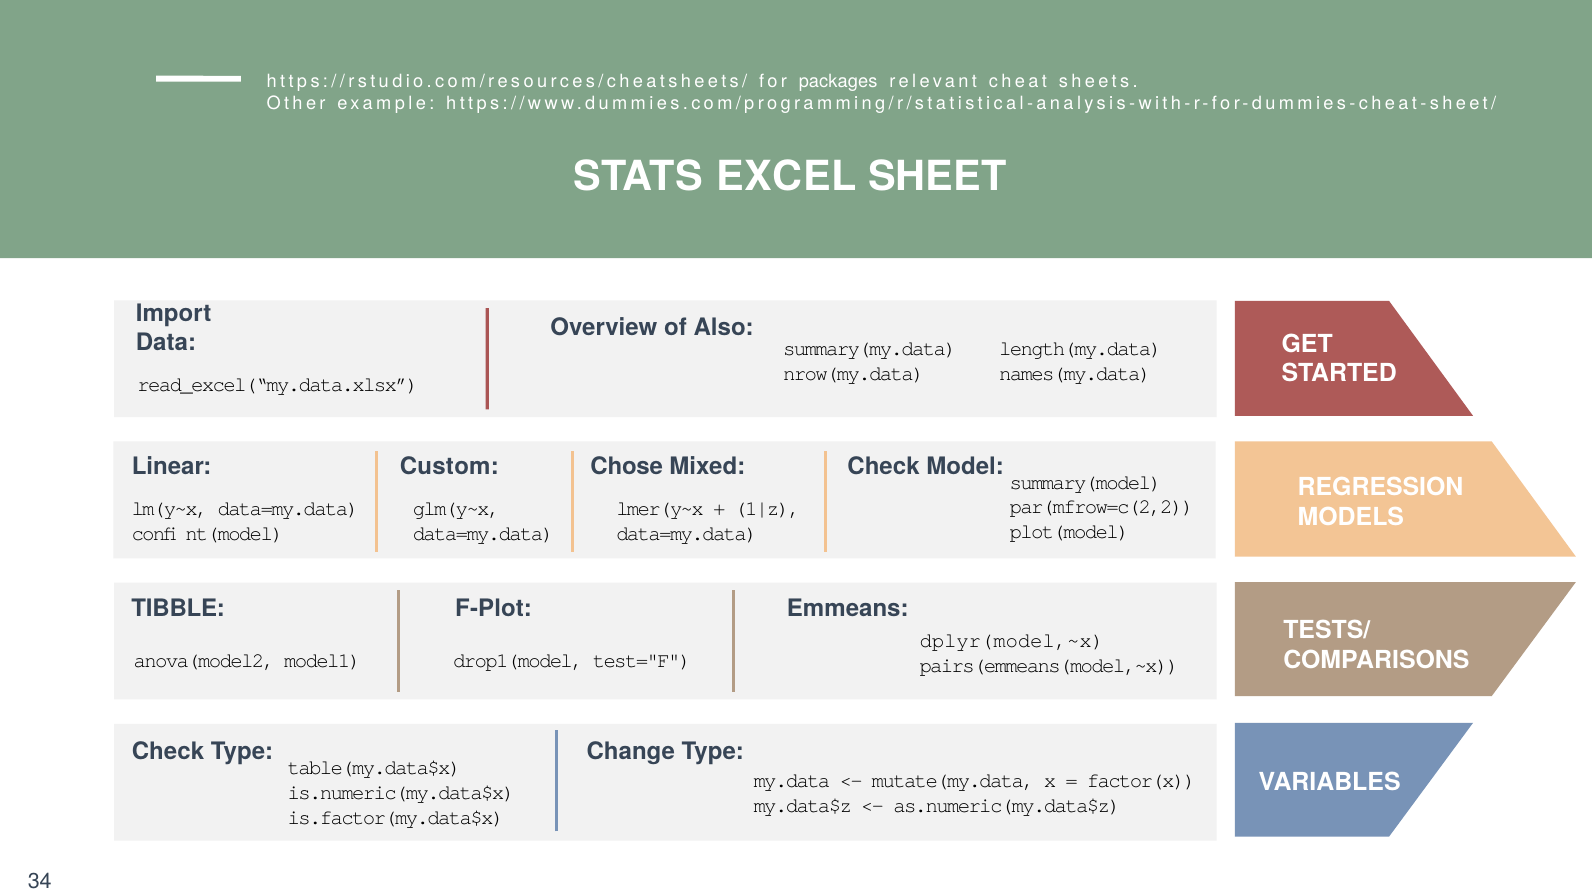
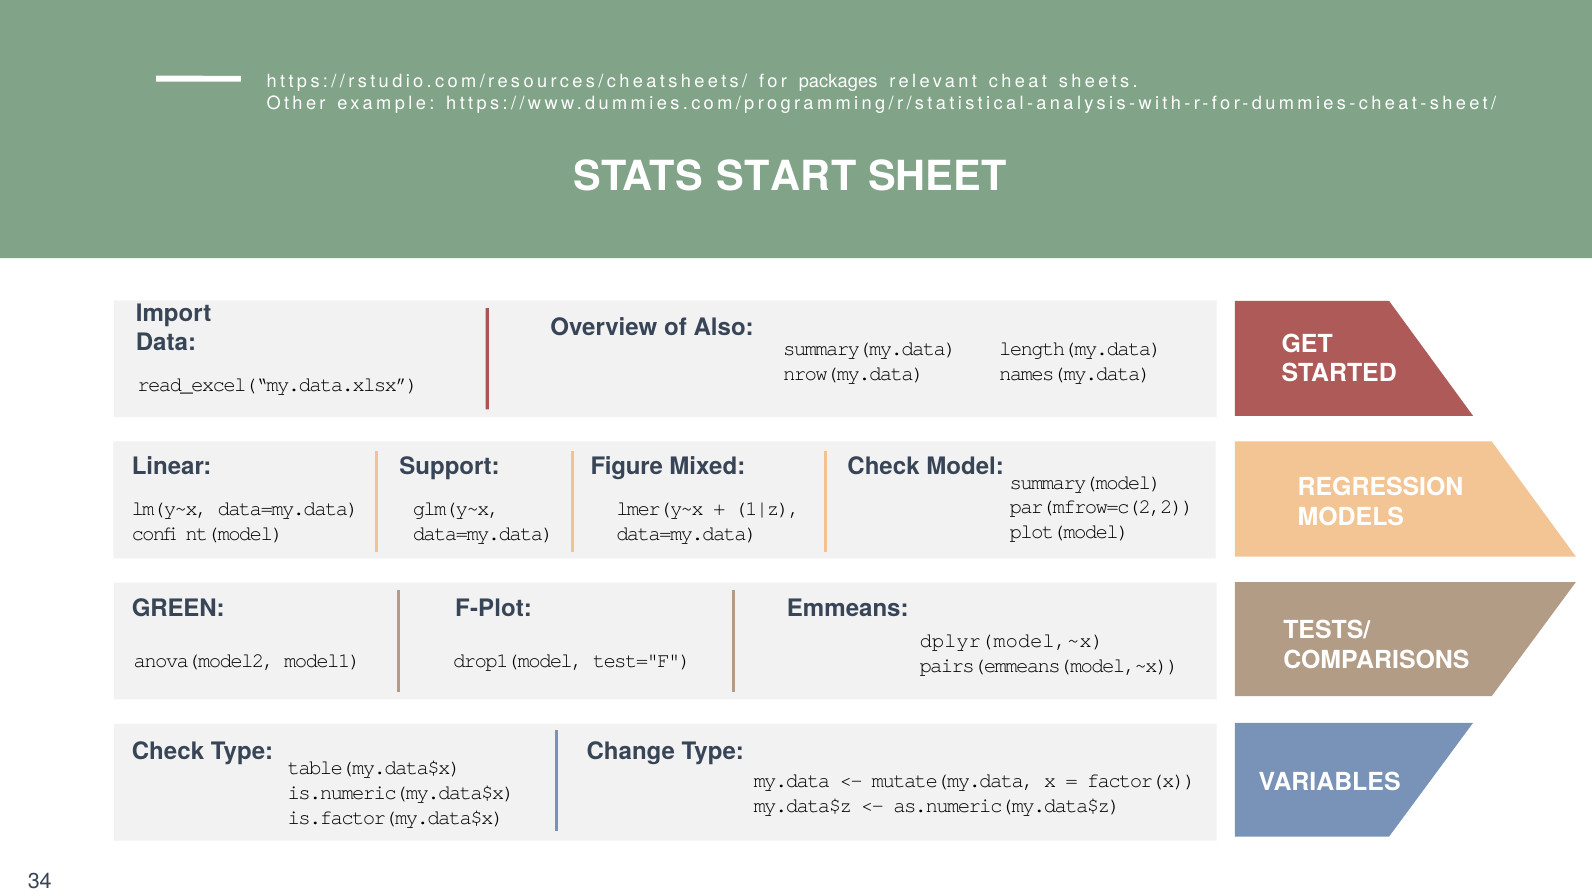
EXCEL: EXCEL -> START
Custom: Custom -> Support
Chose: Chose -> Figure
TIBBLE: TIBBLE -> GREEN
